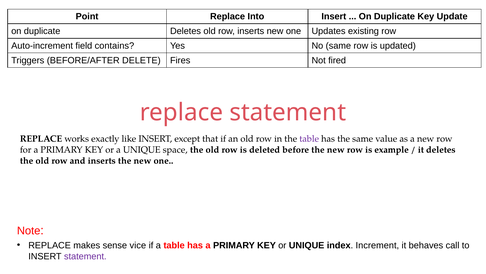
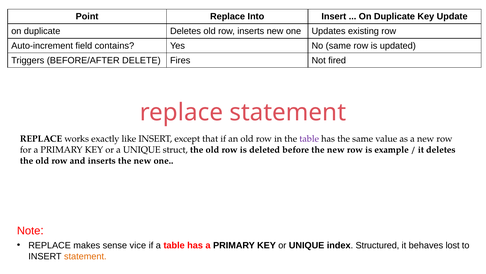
space: space -> struct
Increment: Increment -> Structured
call: call -> lost
statement at (85, 256) colour: purple -> orange
